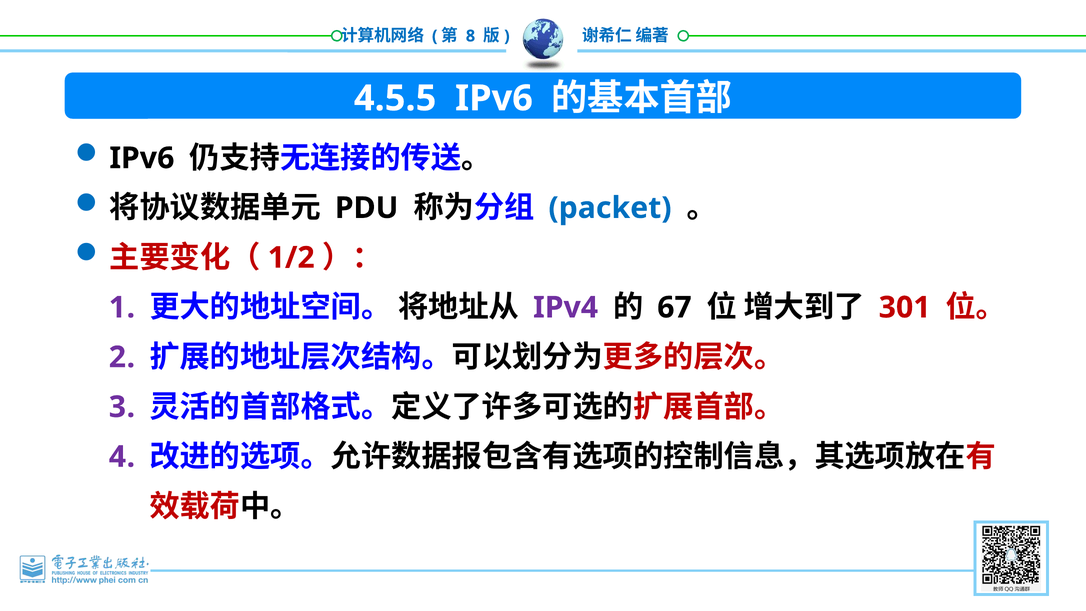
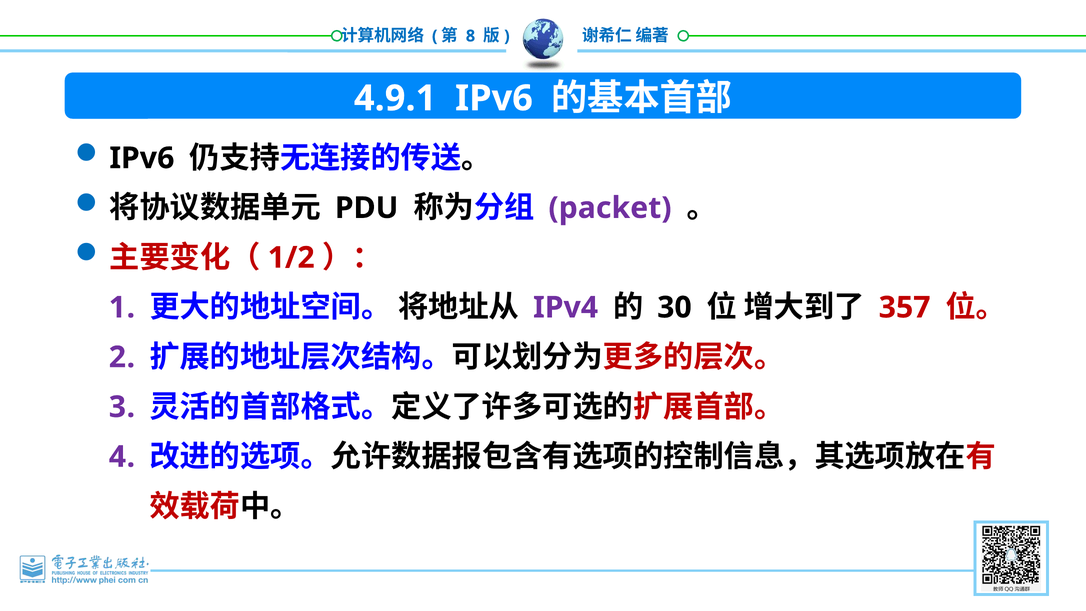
4.5.5: 4.5.5 -> 4.9.1
packet colour: blue -> purple
67: 67 -> 30
301: 301 -> 357
